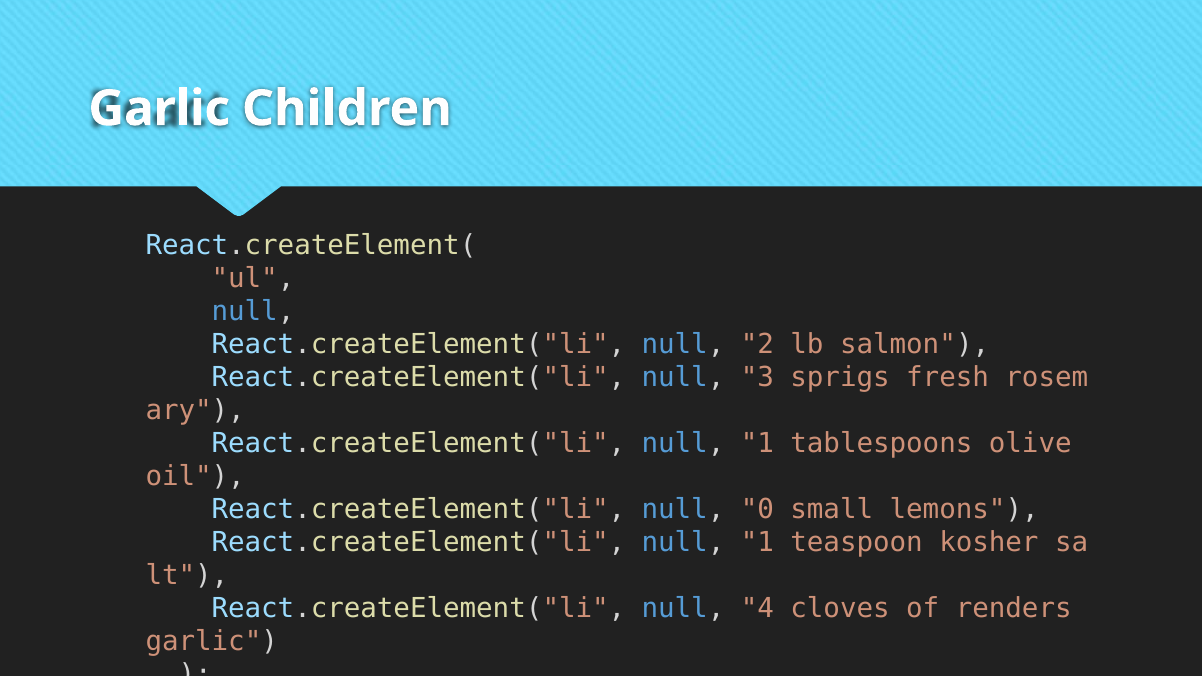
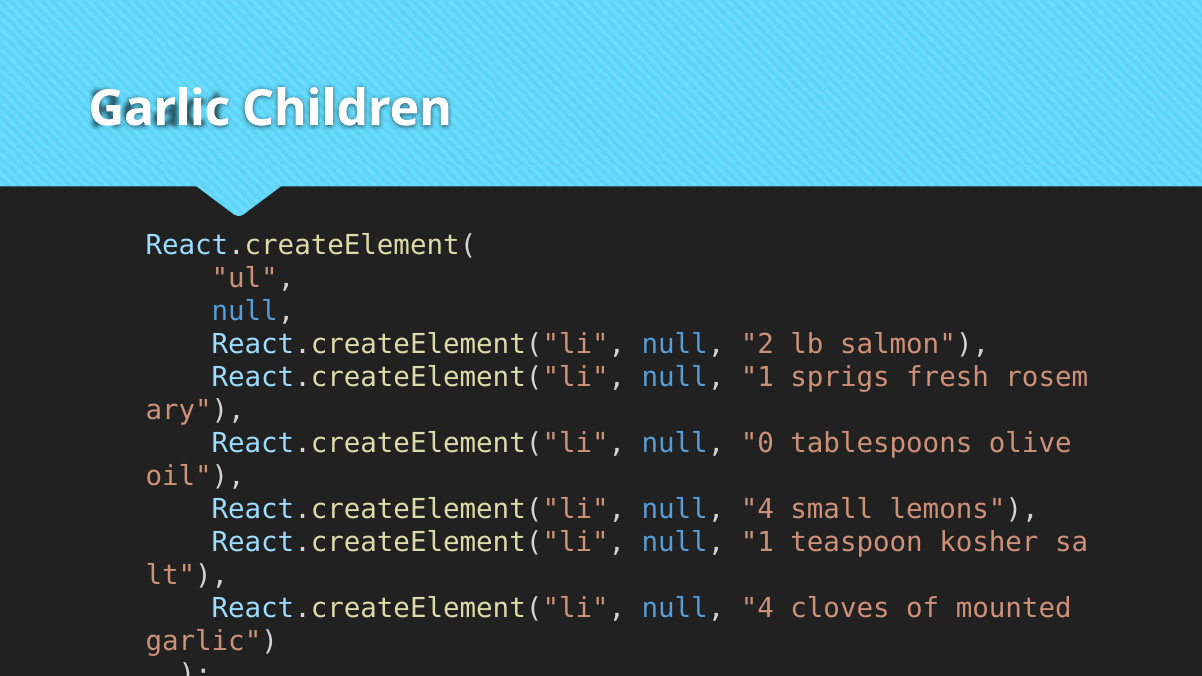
3 at (757, 377): 3 -> 1
1 at (757, 444): 1 -> 0
0 at (757, 510): 0 -> 4
renders: renders -> mounted
